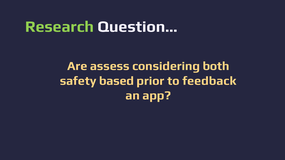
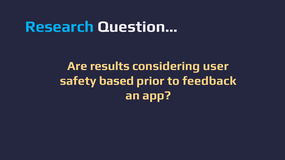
Research colour: light green -> light blue
assess: assess -> results
both: both -> user
